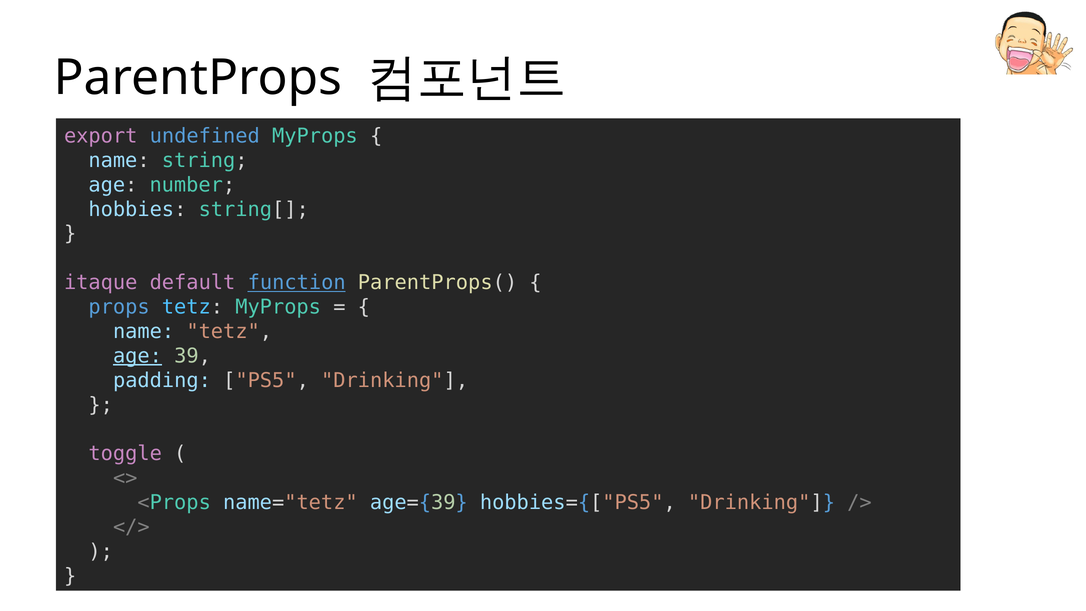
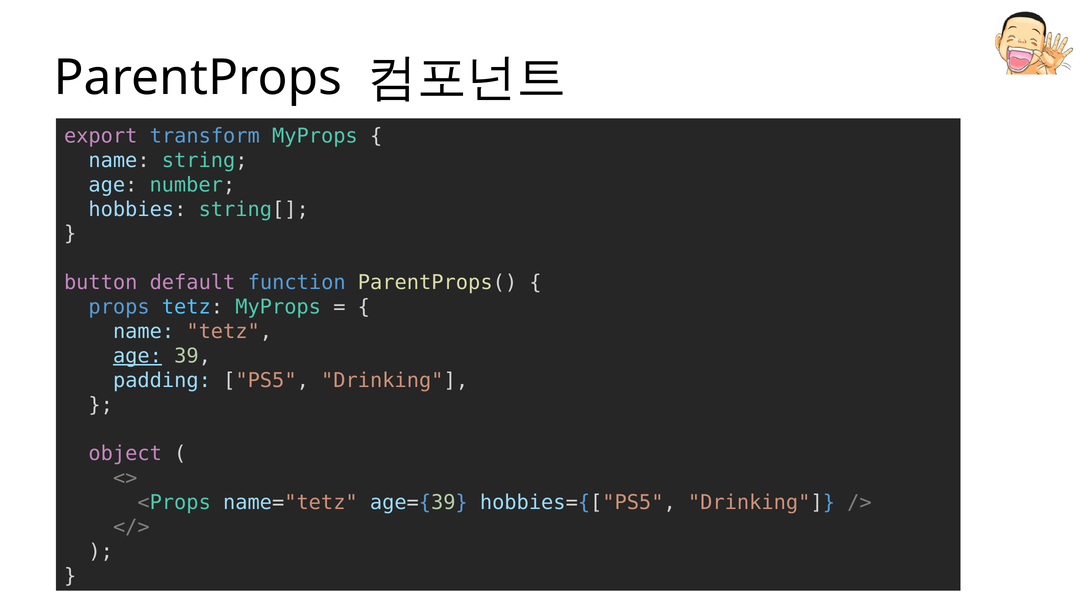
undefined: undefined -> transform
itaque: itaque -> button
function underline: present -> none
toggle: toggle -> object
